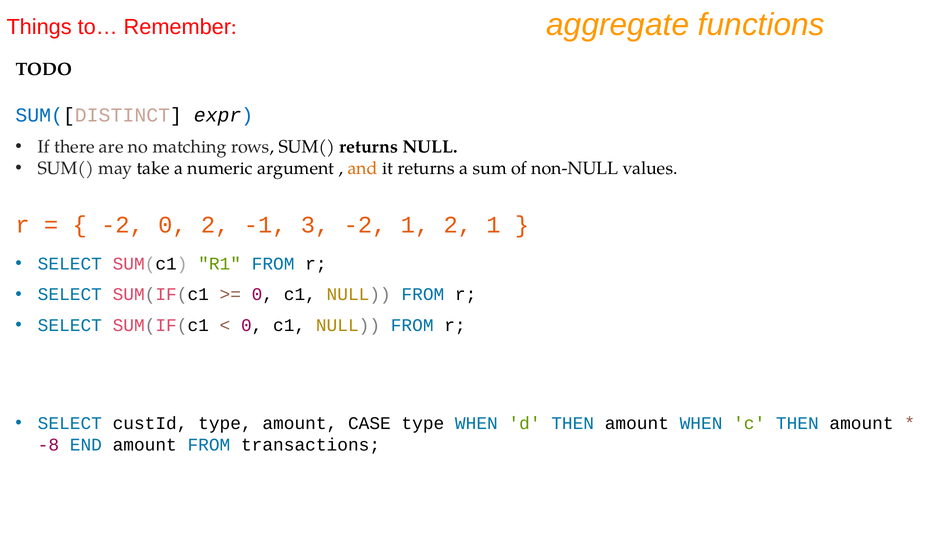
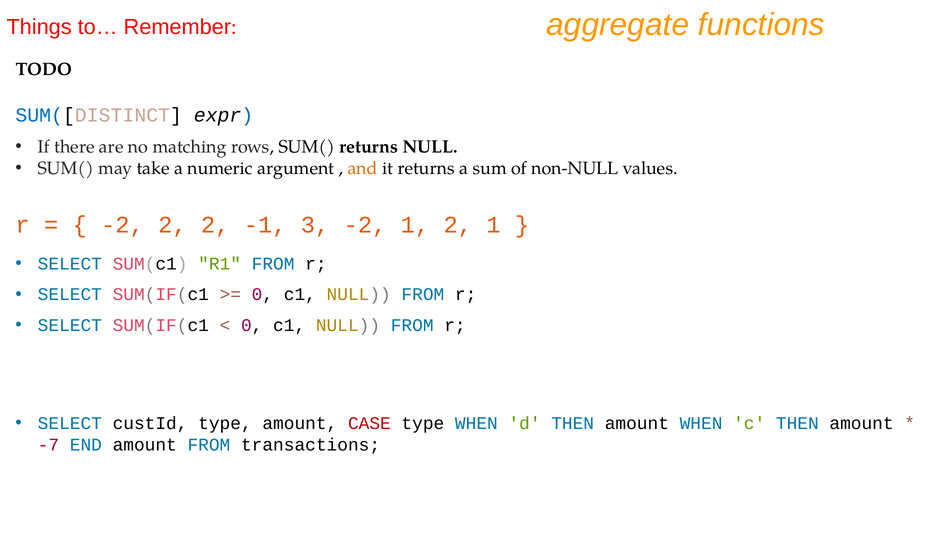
-2 0: 0 -> 2
CASE colour: black -> red
-8: -8 -> -7
